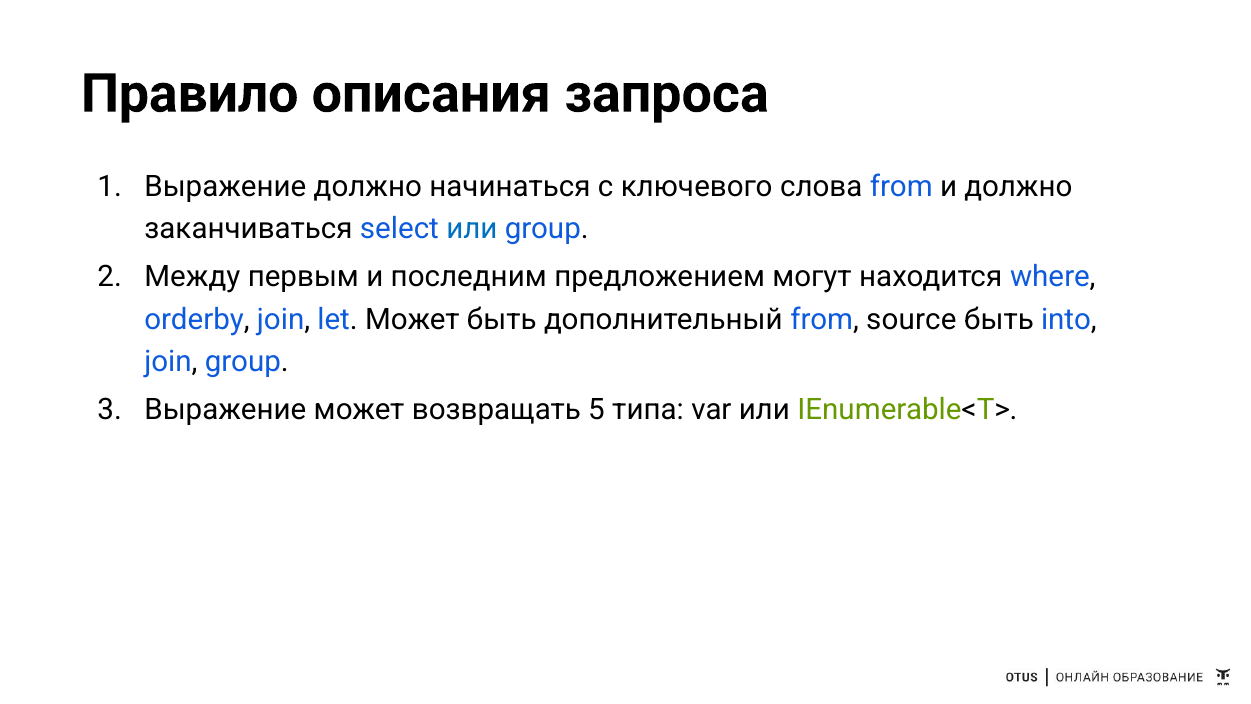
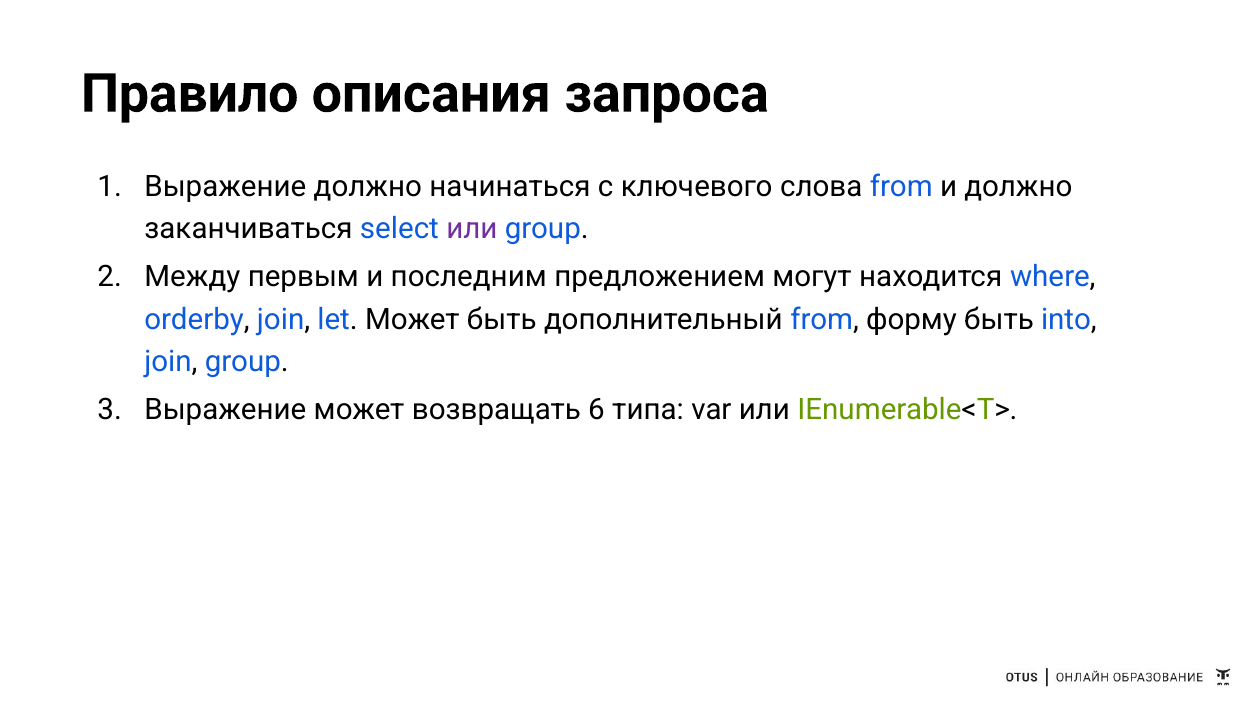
или at (472, 229) colour: blue -> purple
source: source -> форму
5: 5 -> 6
